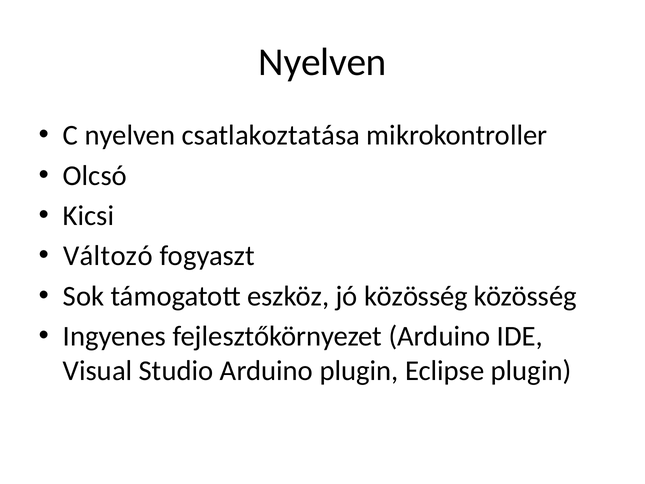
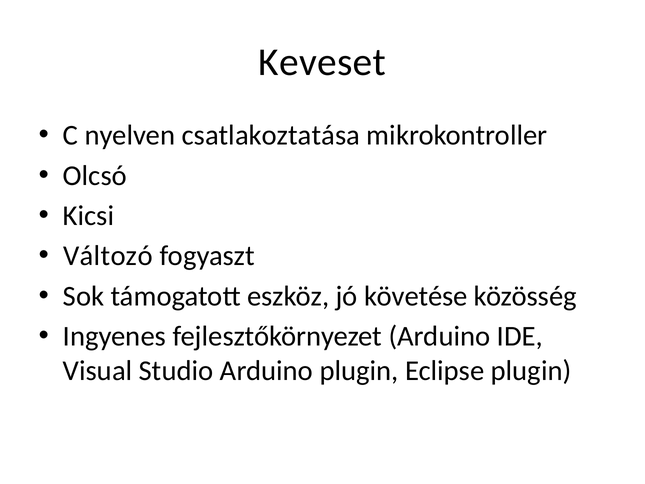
Nyelven at (323, 62): Nyelven -> Keveset
jó közösség: közösség -> követése
